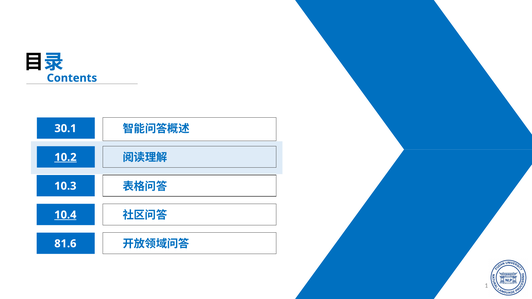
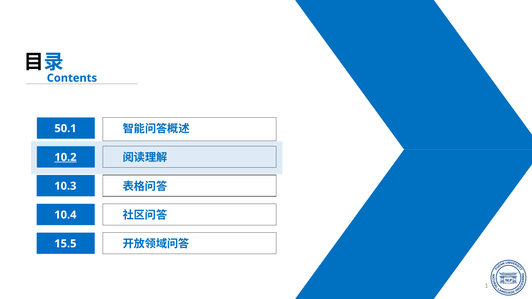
30.1: 30.1 -> 50.1
10.4 underline: present -> none
81.6: 81.6 -> 15.5
